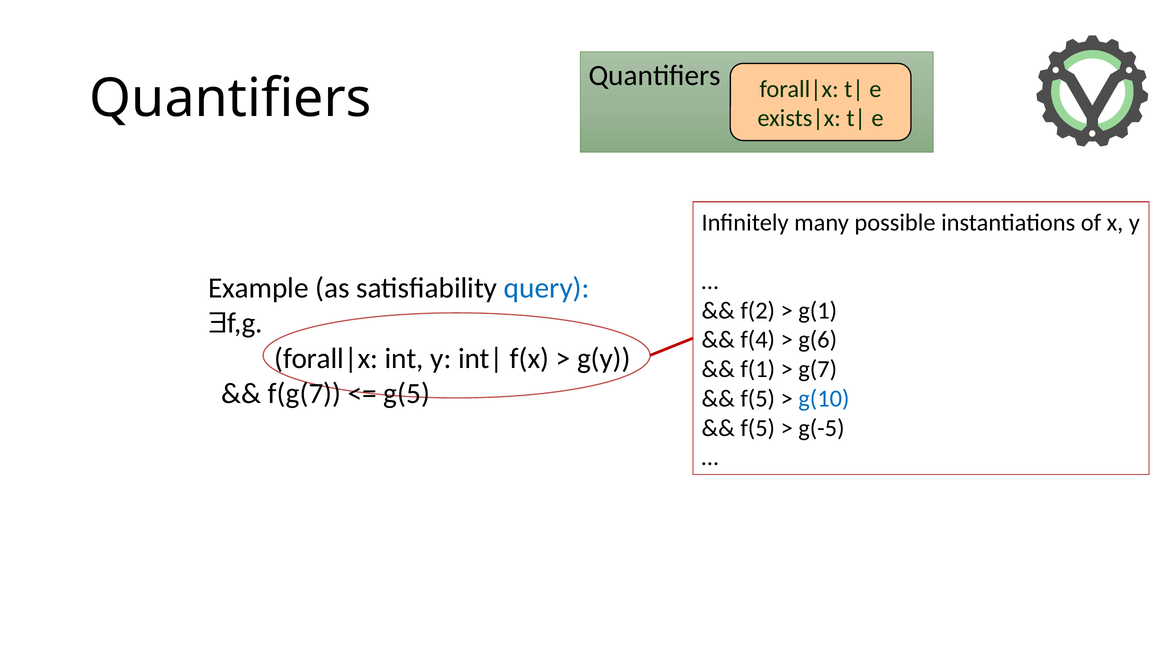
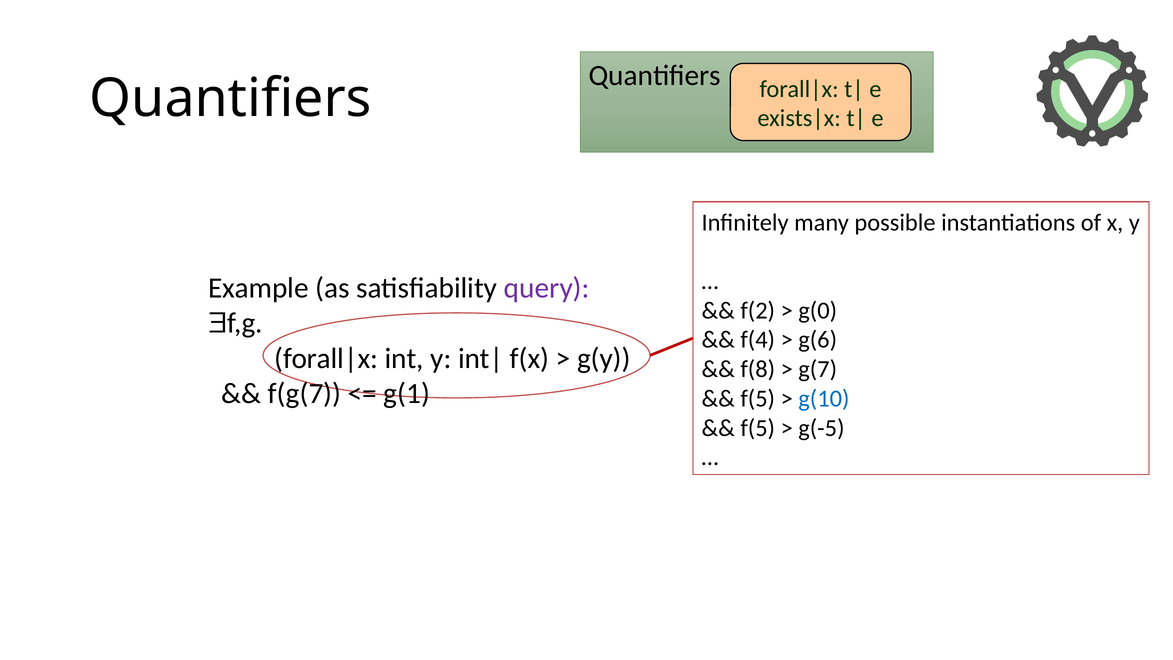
query colour: blue -> purple
g(1: g(1 -> g(0
f(1: f(1 -> f(8
g(5: g(5 -> g(1
